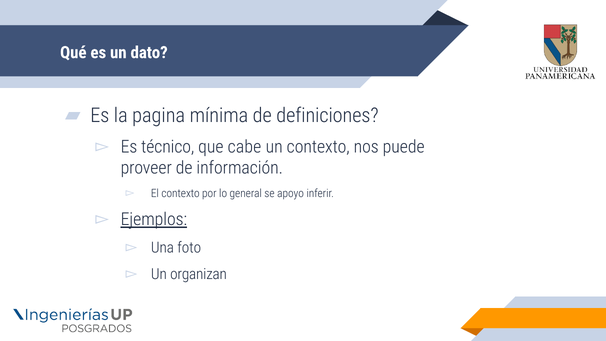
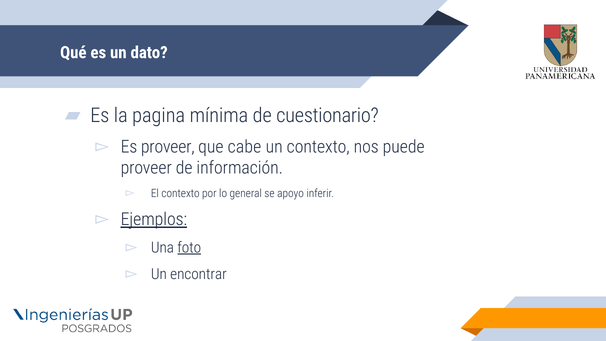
definiciones: definiciones -> cuestionario
Es técnico: técnico -> proveer
foto underline: none -> present
organizan: organizan -> encontrar
